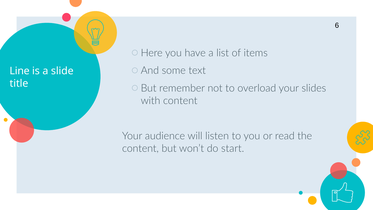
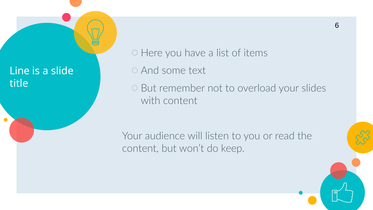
start: start -> keep
